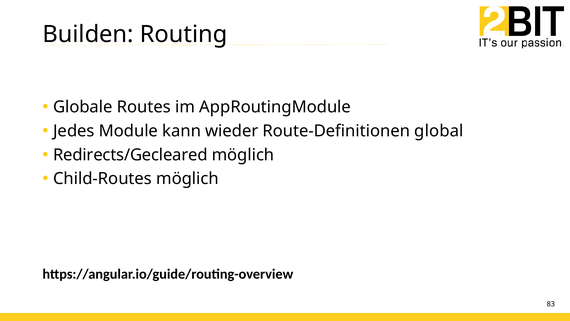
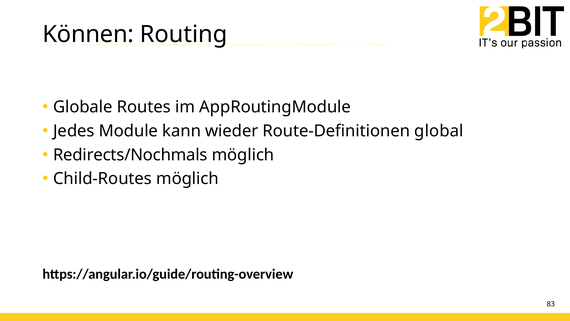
Builden: Builden -> Können
Redirects/Gecleared: Redirects/Gecleared -> Redirects/Nochmals
